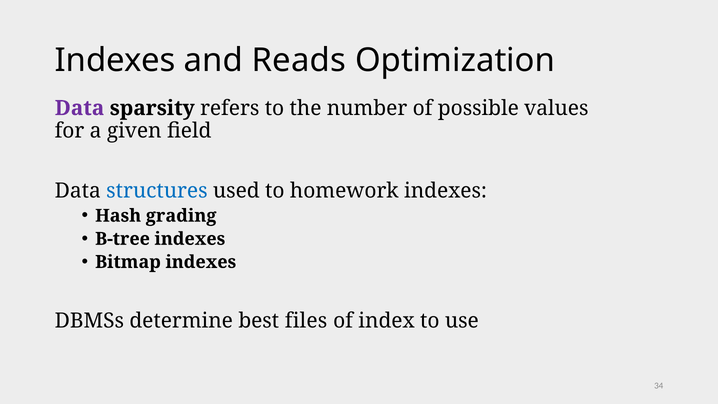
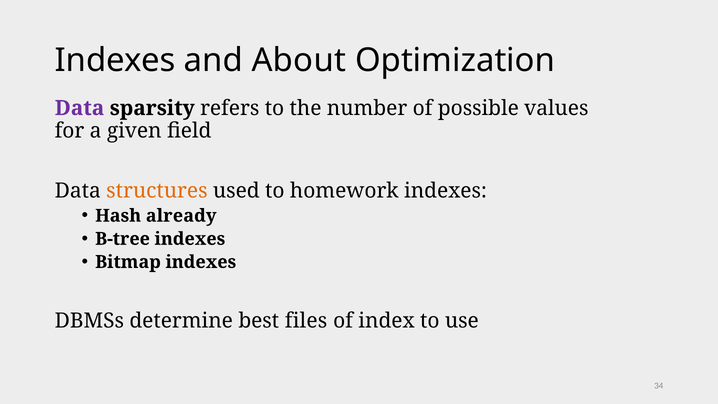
Reads: Reads -> About
structures colour: blue -> orange
grading: grading -> already
